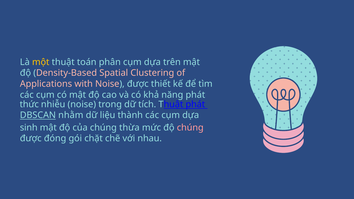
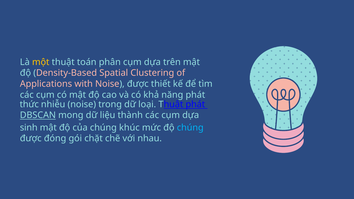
tích: tích -> loại
nhằm: nhằm -> mong
thừa: thừa -> khúc
chúng at (190, 128) colour: pink -> light blue
